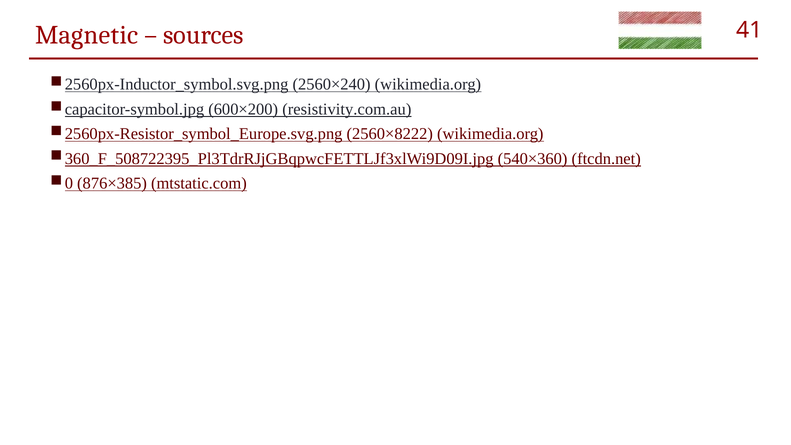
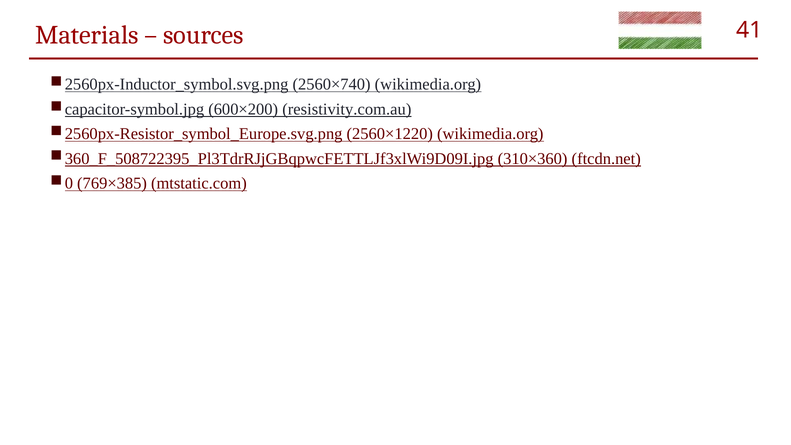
Magnetic: Magnetic -> Materials
2560×240: 2560×240 -> 2560×740
2560×8222: 2560×8222 -> 2560×1220
540×360: 540×360 -> 310×360
876×385: 876×385 -> 769×385
